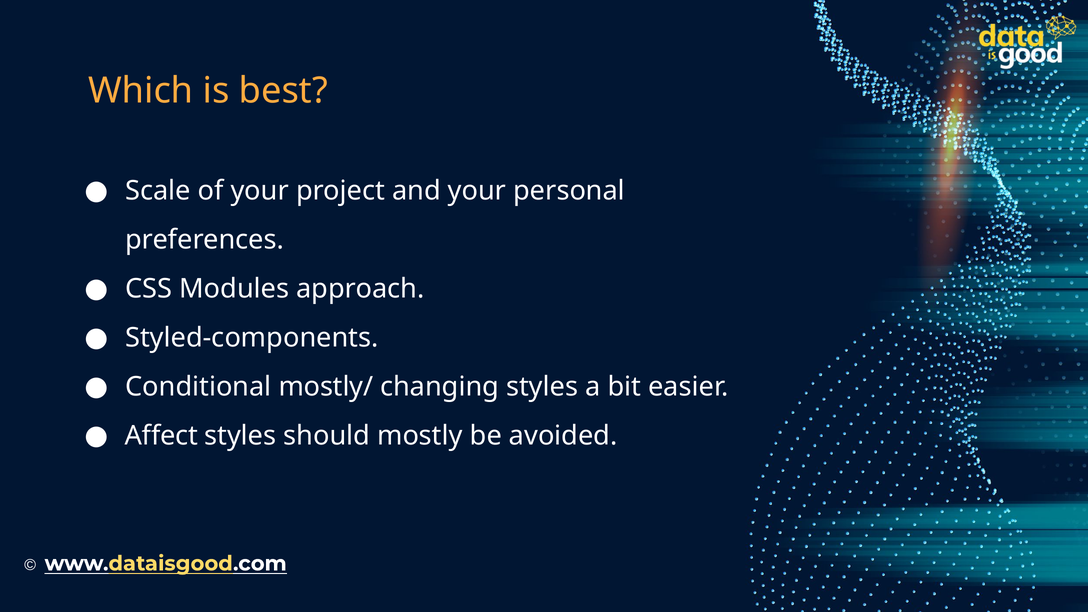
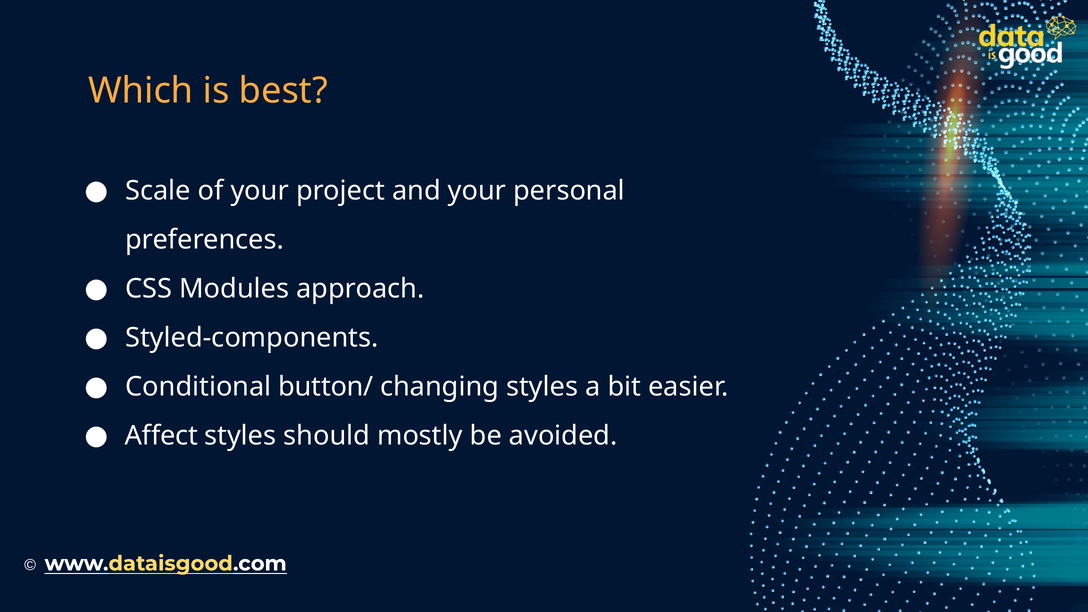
mostly/: mostly/ -> button/
